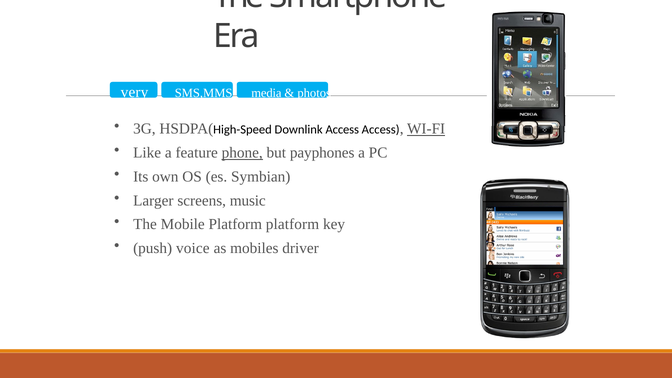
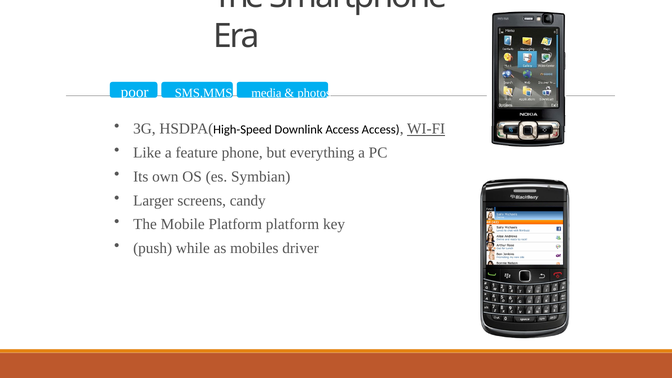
very: very -> poor
phone underline: present -> none
payphones: payphones -> everything
music: music -> candy
voice: voice -> while
